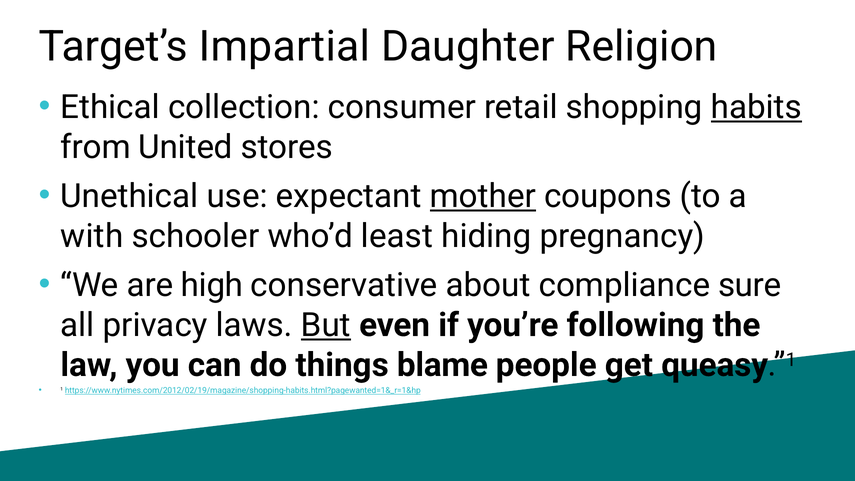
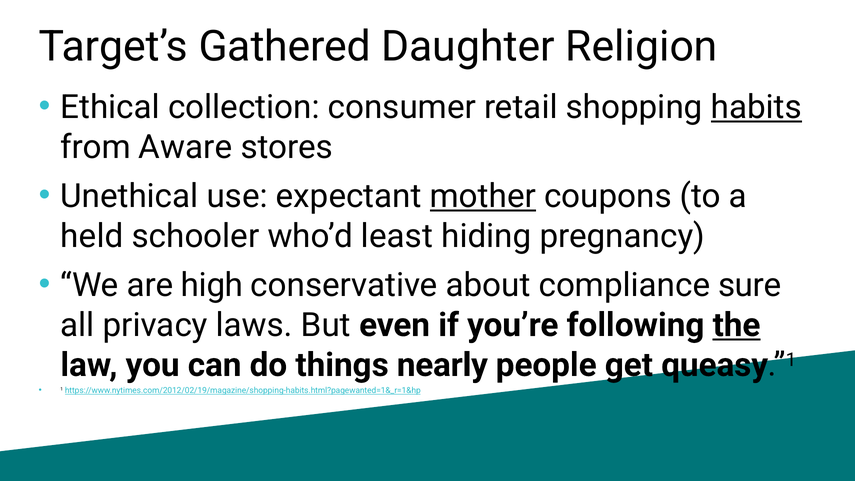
Impartial: Impartial -> Gathered
United: United -> Aware
with: with -> held
But underline: present -> none
the underline: none -> present
blame: blame -> nearly
